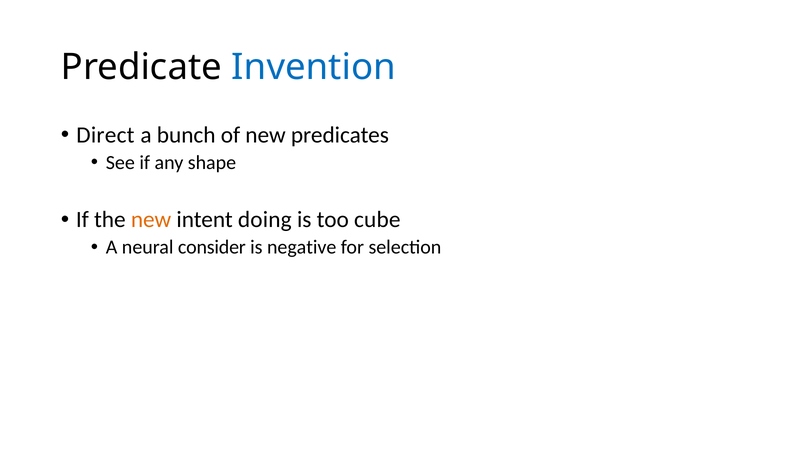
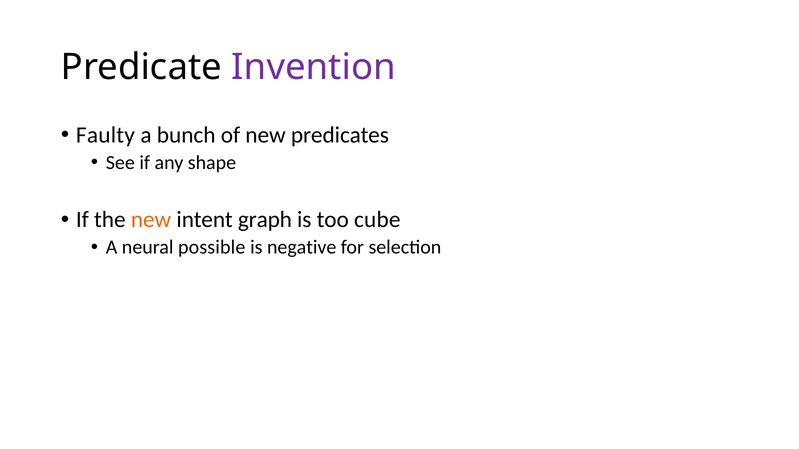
Invention colour: blue -> purple
Direct: Direct -> Faulty
doing: doing -> graph
consider: consider -> possible
